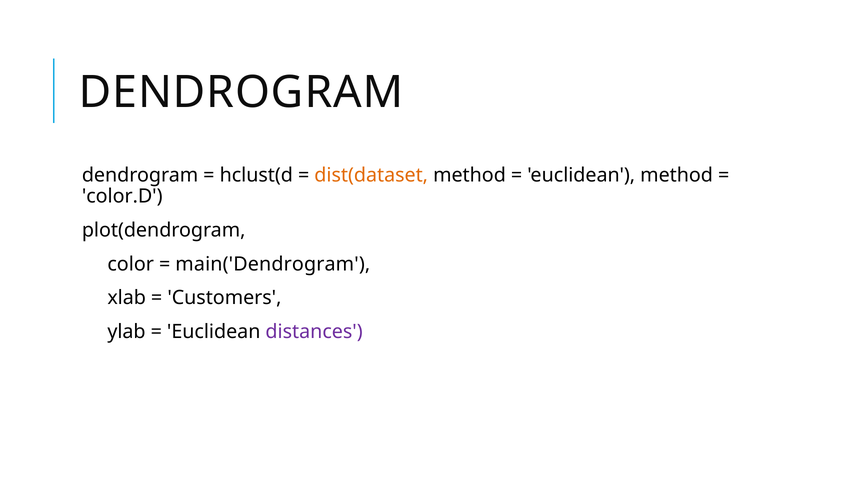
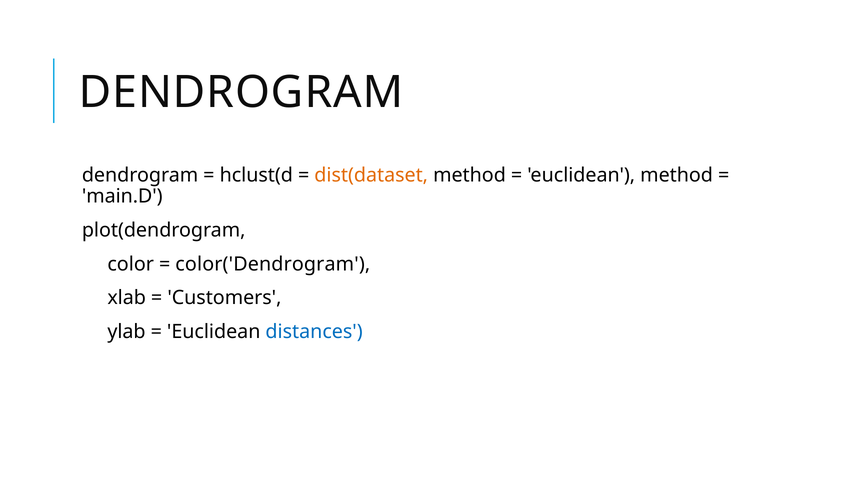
color.D: color.D -> main.D
main('Dendrogram: main('Dendrogram -> color('Dendrogram
distances colour: purple -> blue
